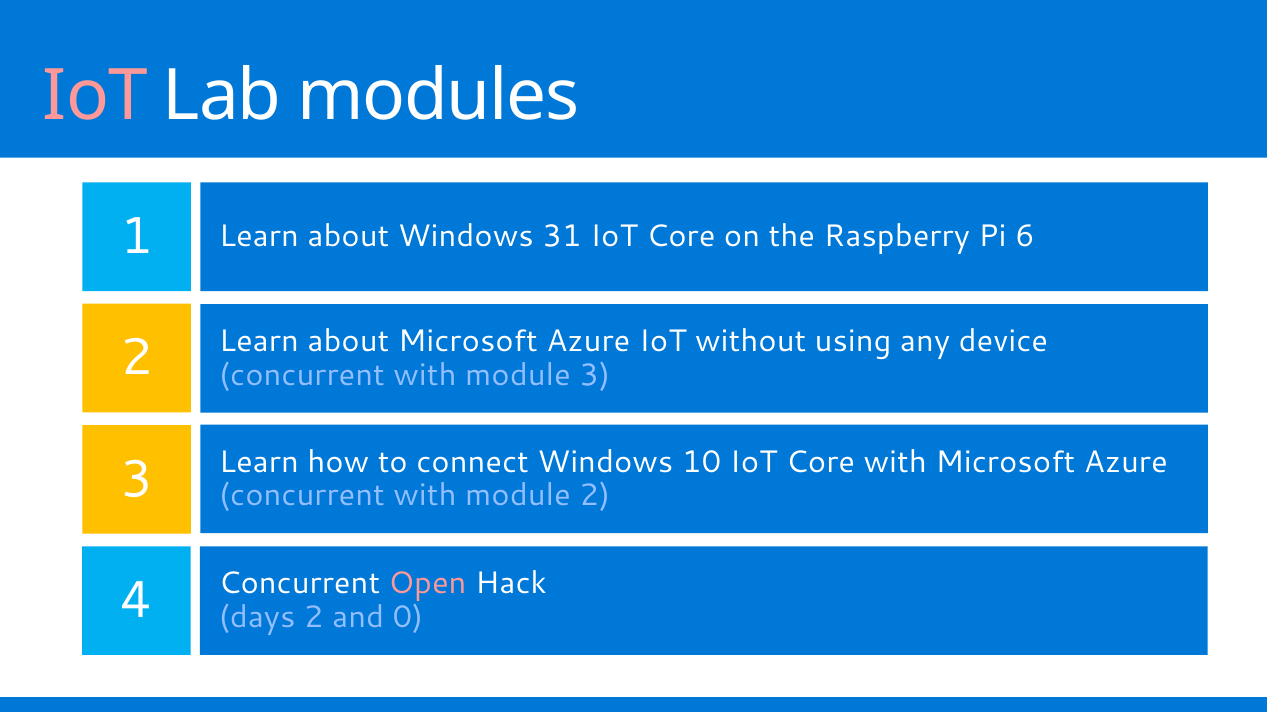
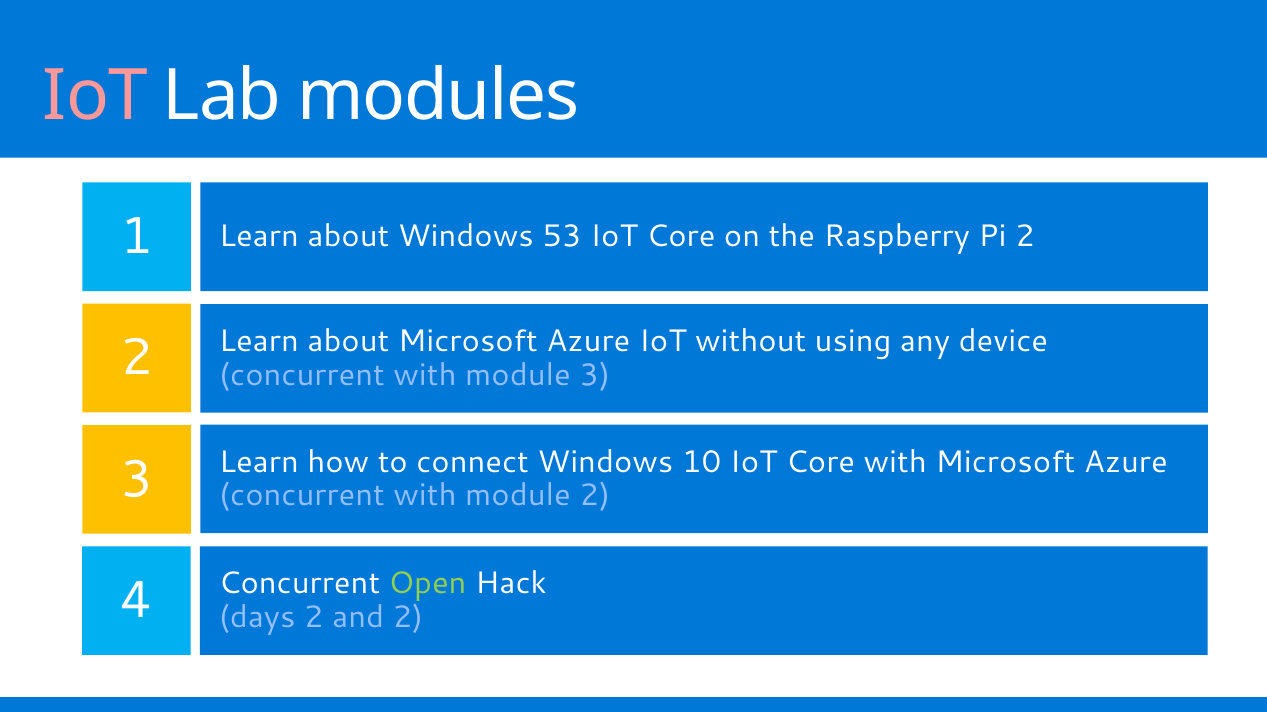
31: 31 -> 53
Pi 6: 6 -> 2
Open colour: pink -> light green
and 0: 0 -> 2
